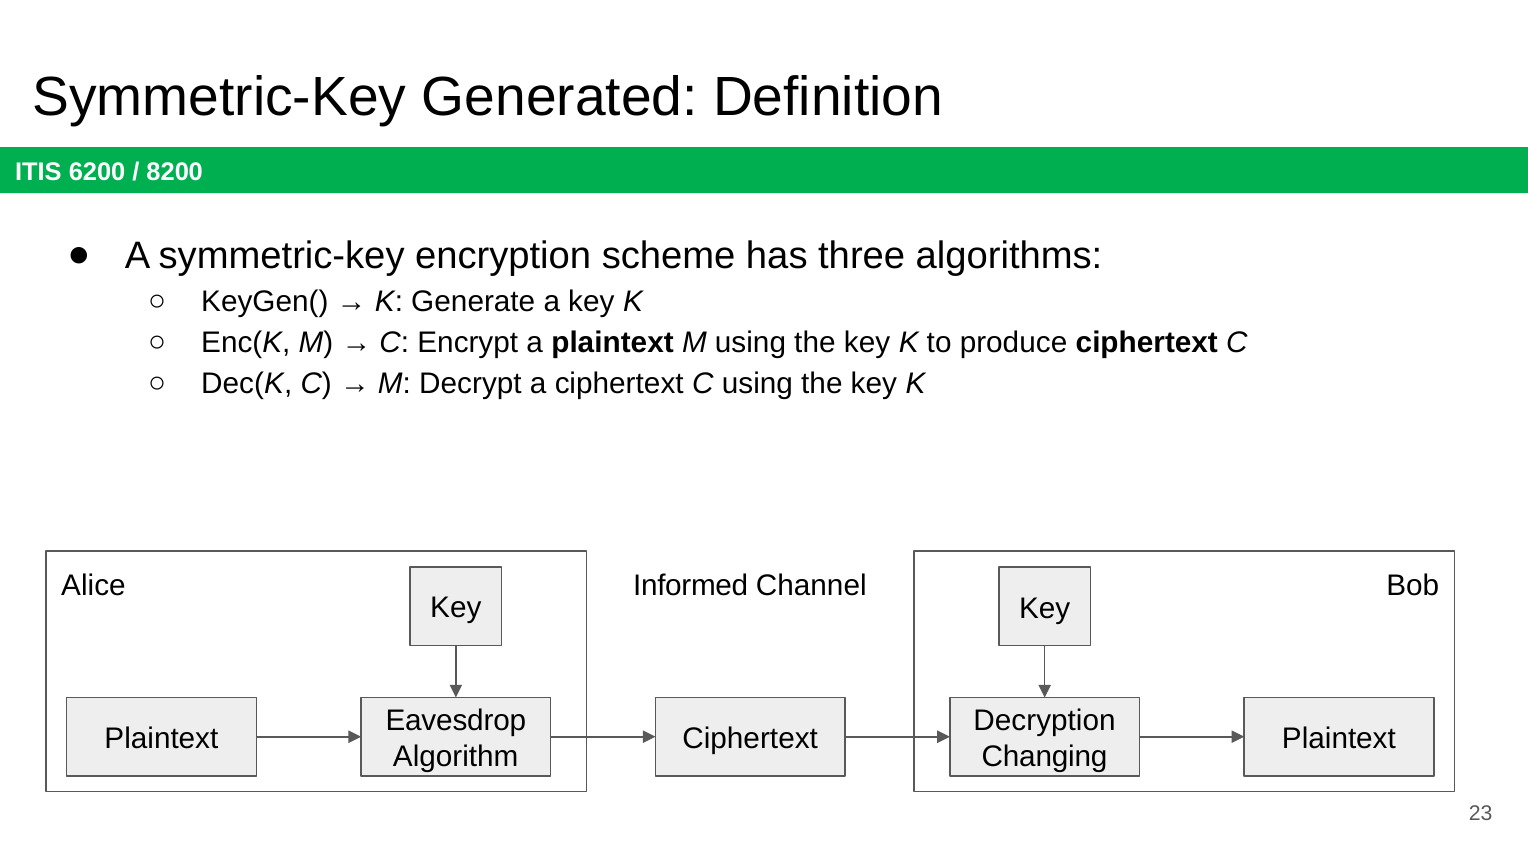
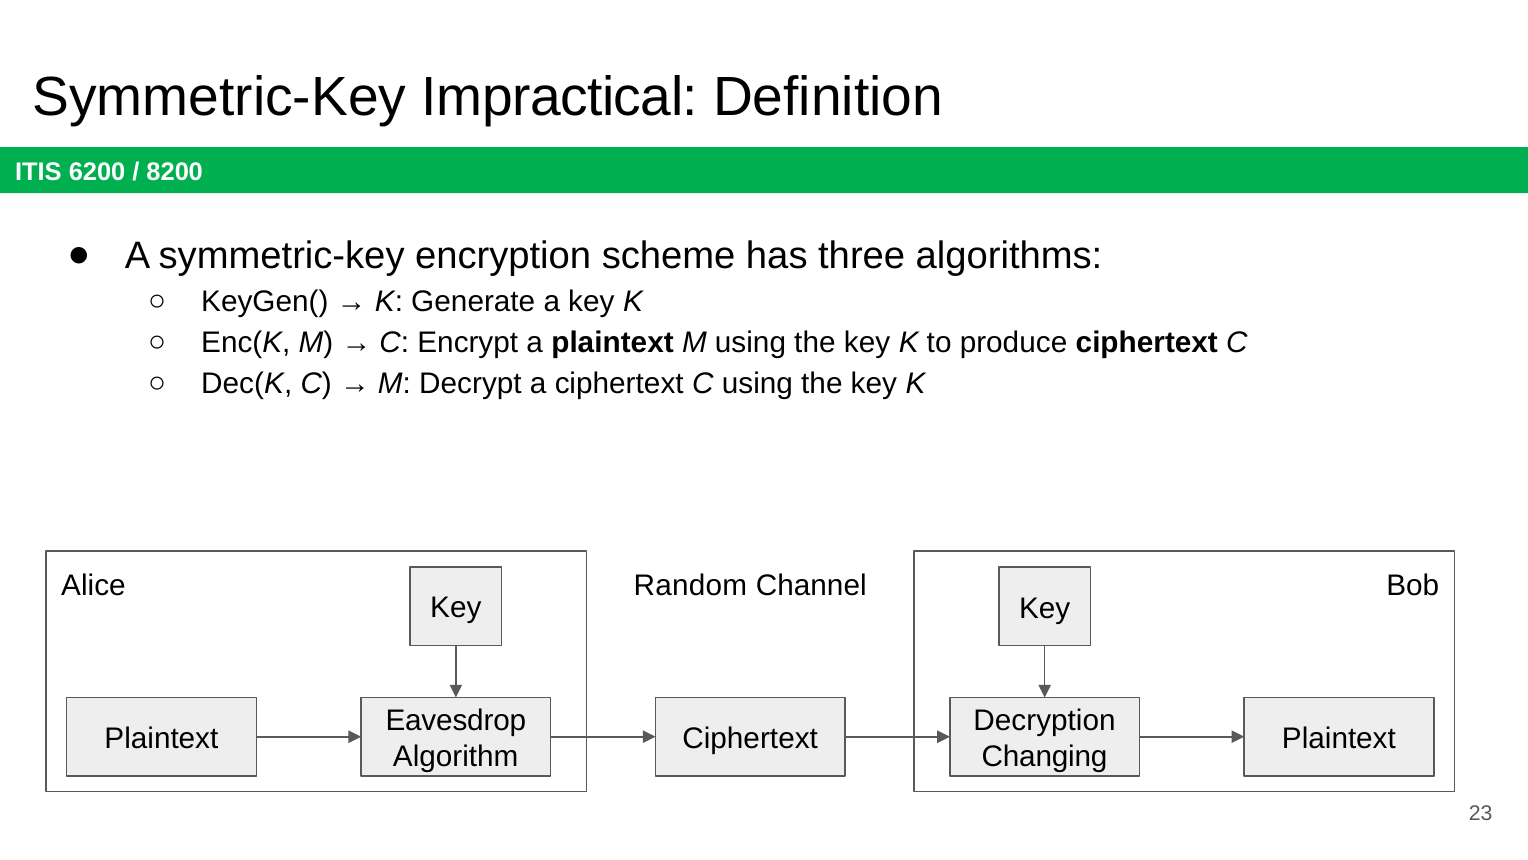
Generated: Generated -> Impractical
Informed: Informed -> Random
